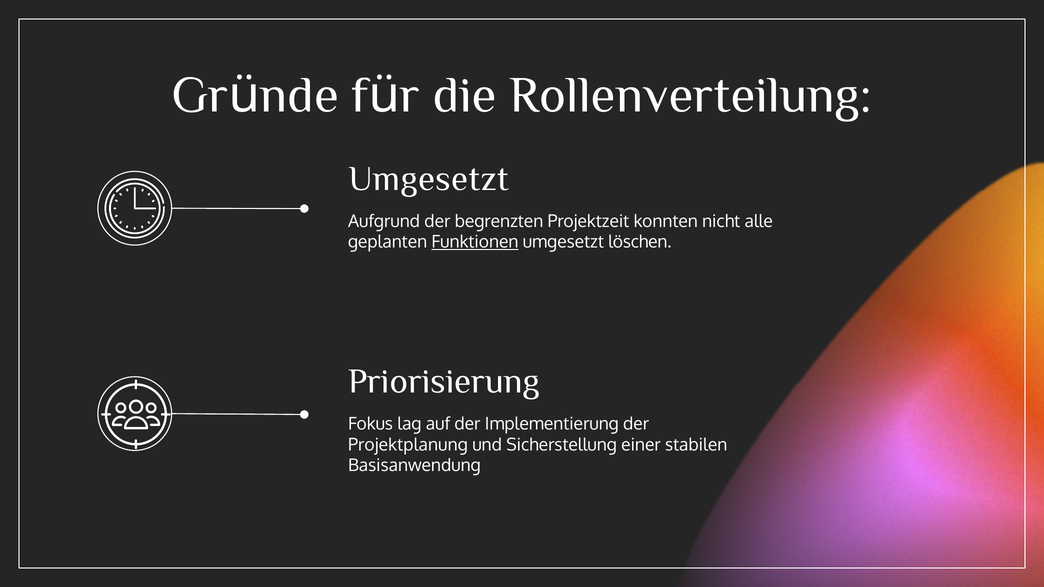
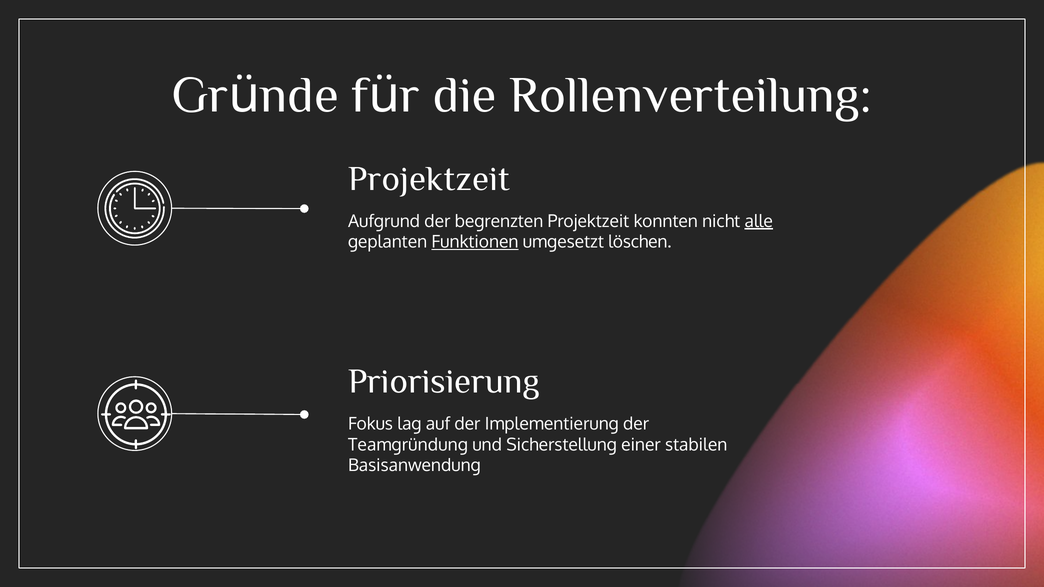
Umgesetzt at (429, 179): Umgesetzt -> Projektzeit
alle underline: none -> present
Projektplanung: Projektplanung -> Teamgründung
